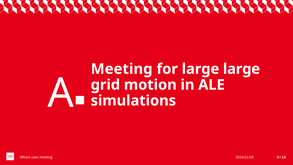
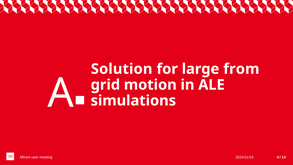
Meeting at (122, 69): Meeting -> Solution
large large: large -> from
